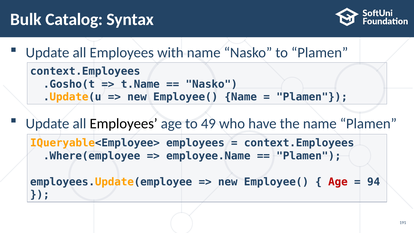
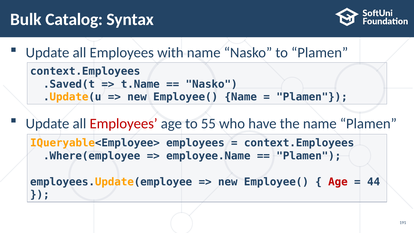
.Gosho(t: .Gosho(t -> .Saved(t
Employees at (124, 123) colour: black -> red
49: 49 -> 55
94: 94 -> 44
